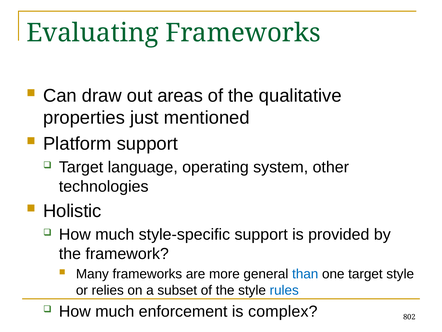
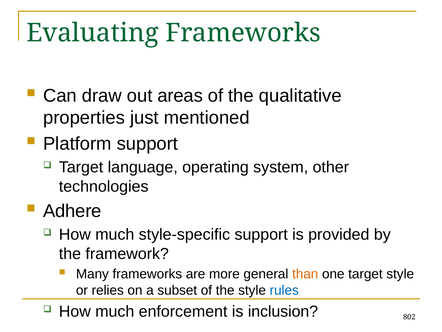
Holistic: Holistic -> Adhere
than colour: blue -> orange
complex: complex -> inclusion
